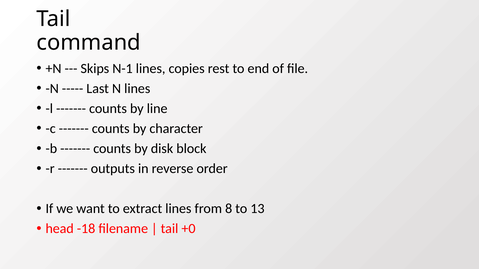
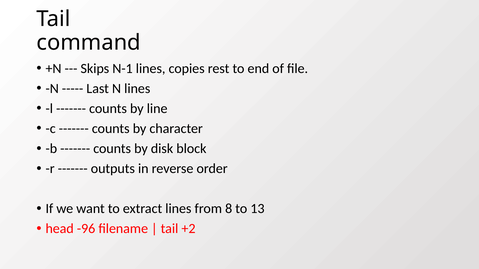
-18: -18 -> -96
+0: +0 -> +2
